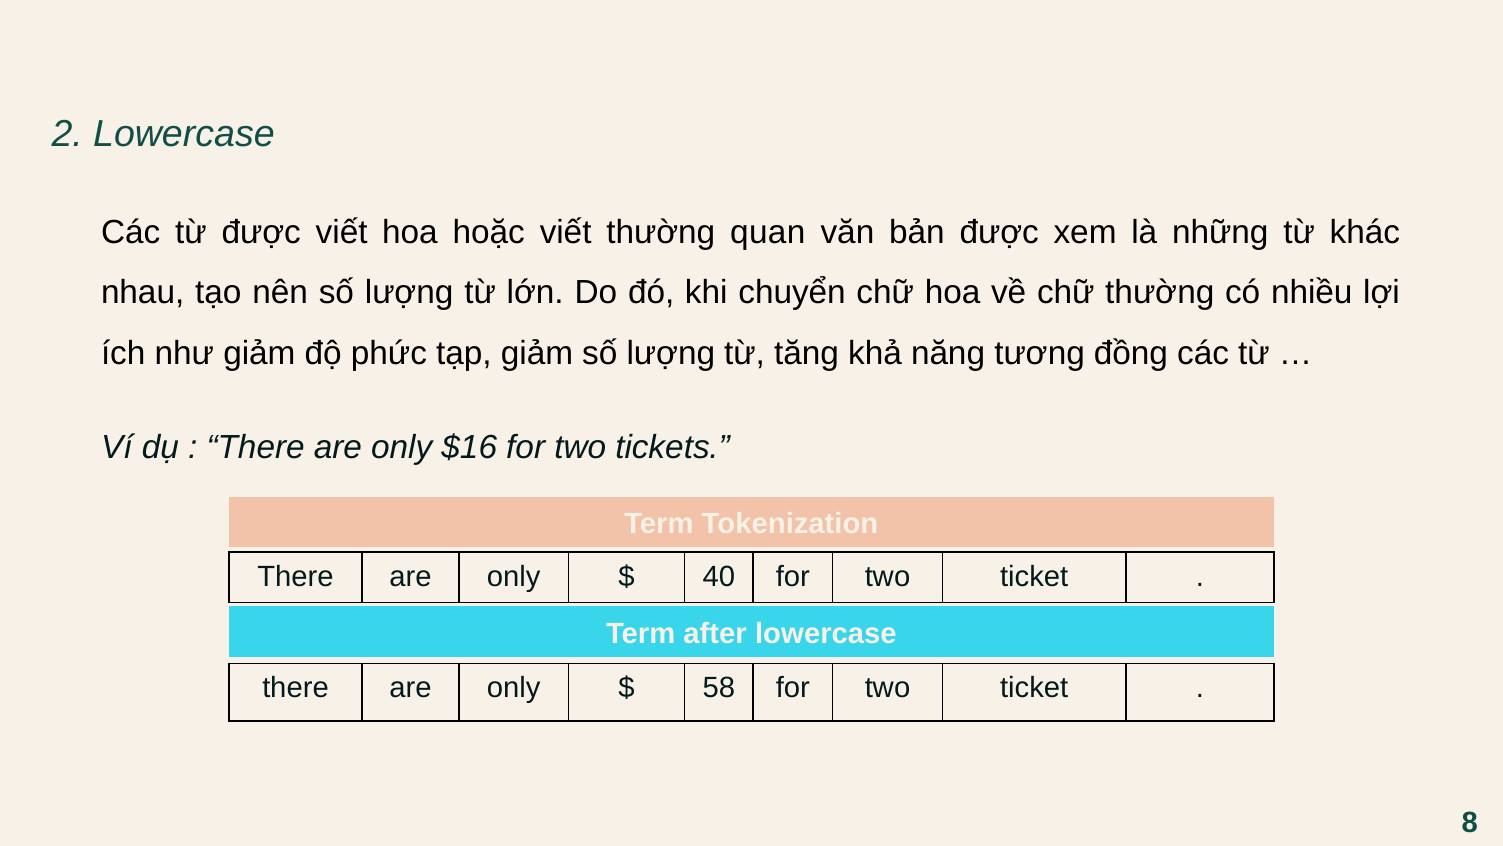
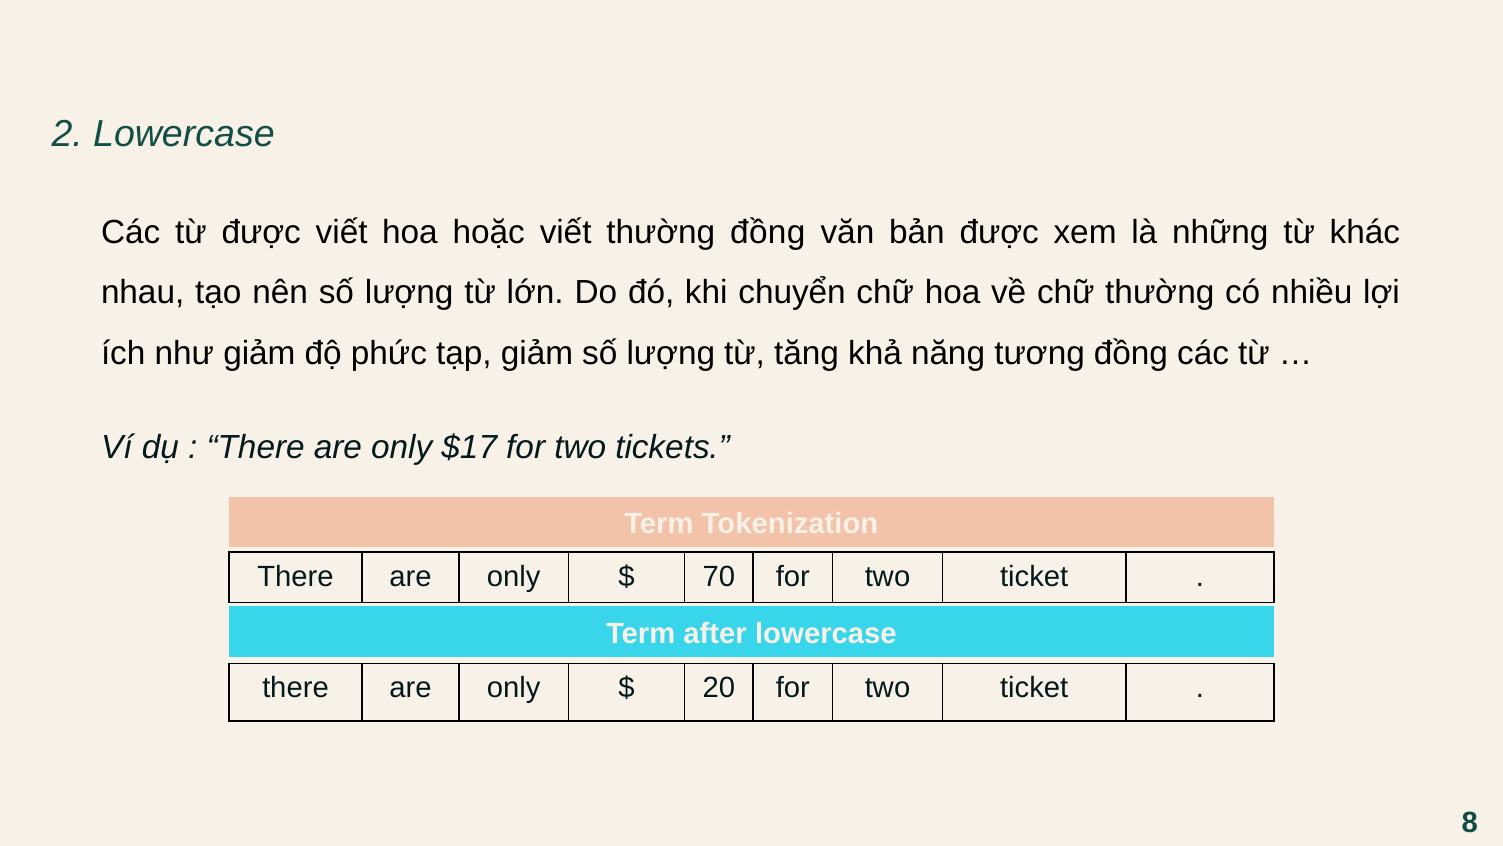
thường quan: quan -> đồng
$16: $16 -> $17
40: 40 -> 70
58: 58 -> 20
